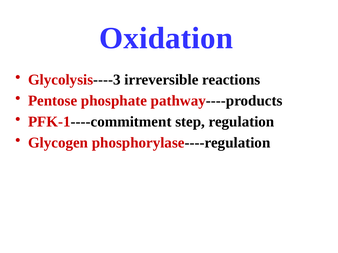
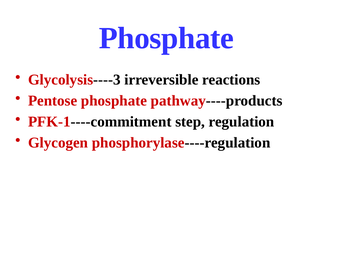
Oxidation at (166, 38): Oxidation -> Phosphate
